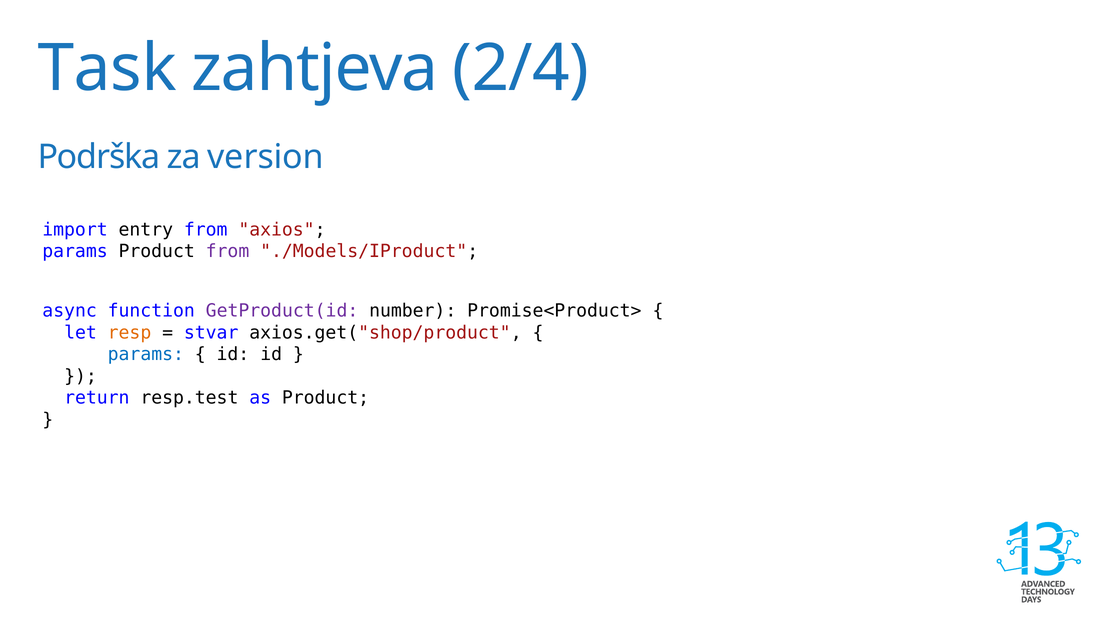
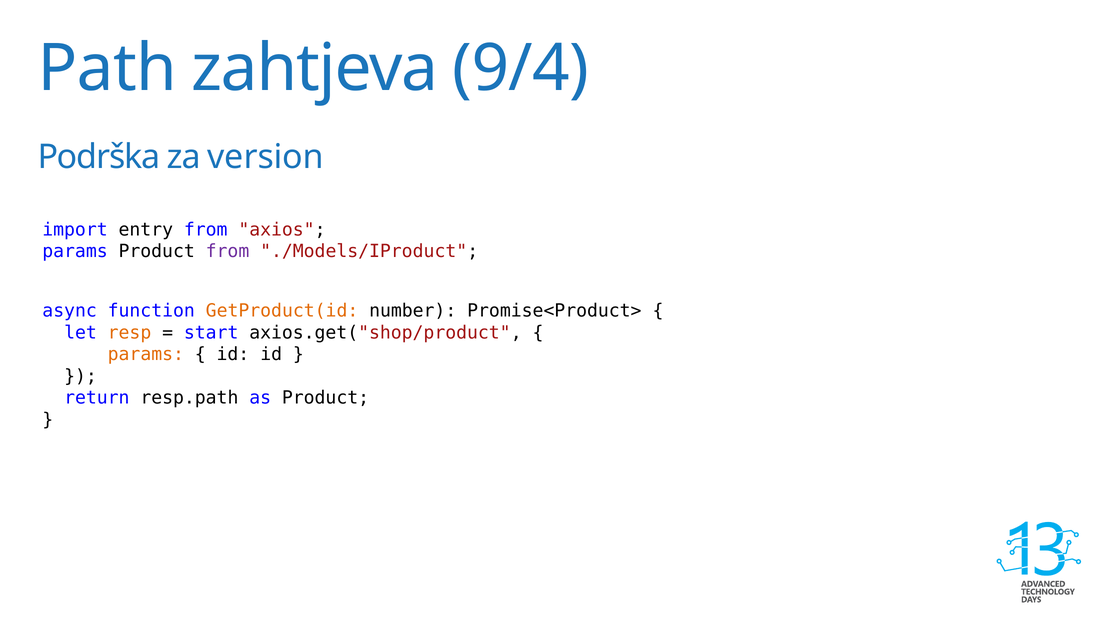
Task: Task -> Path
2/4: 2/4 -> 9/4
GetProduct(id colour: purple -> orange
stvar: stvar -> start
params at (146, 354) colour: blue -> orange
resp.test: resp.test -> resp.path
